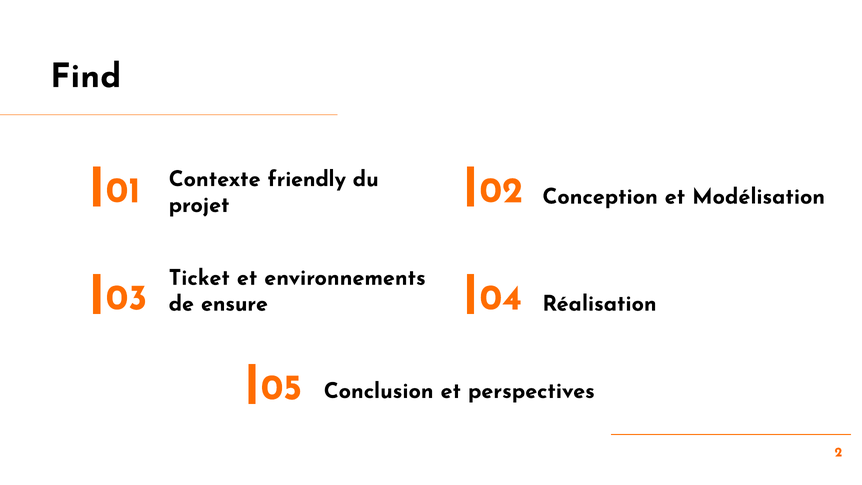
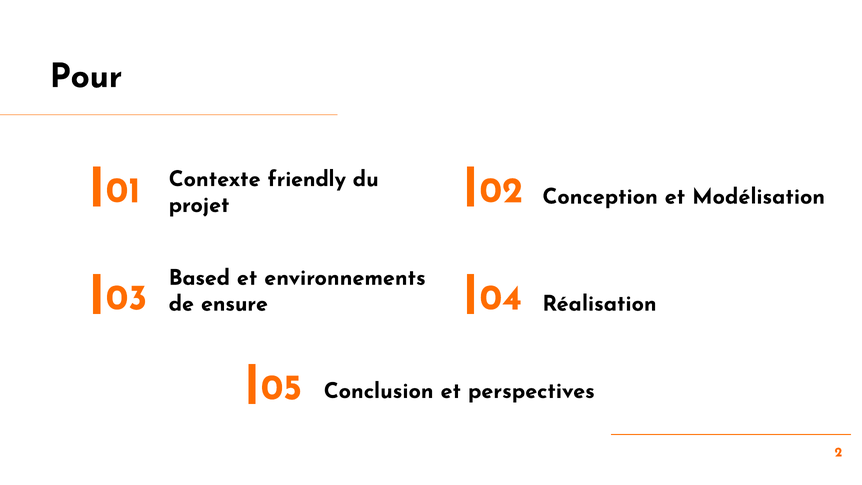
Find: Find -> Pour
Ticket: Ticket -> Based
